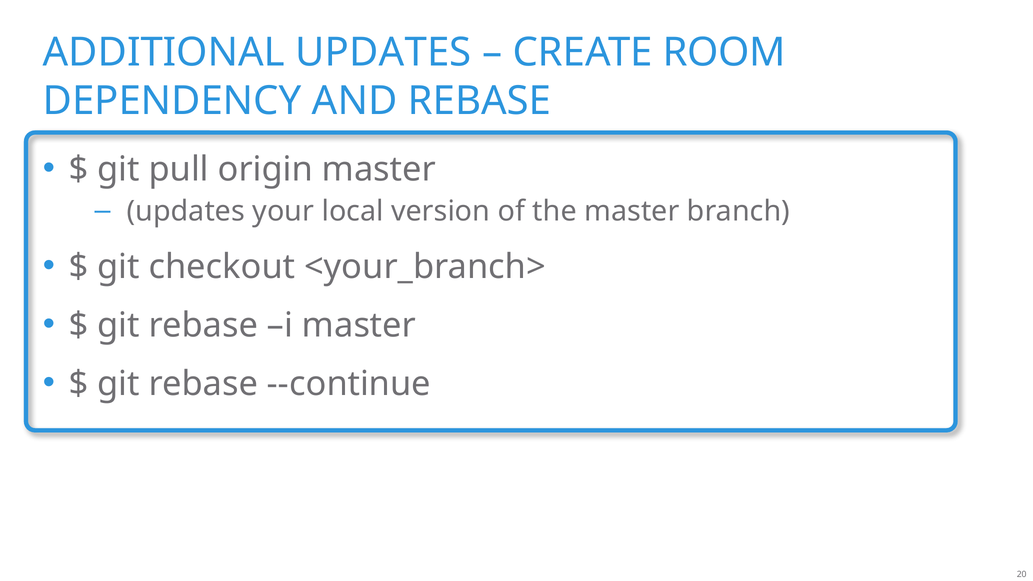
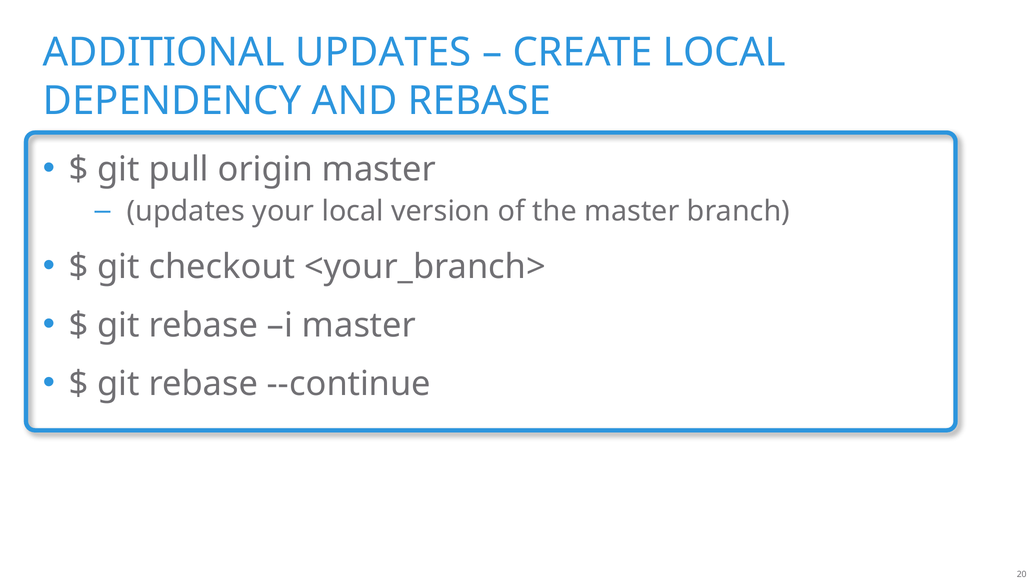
CREATE ROOM: ROOM -> LOCAL
